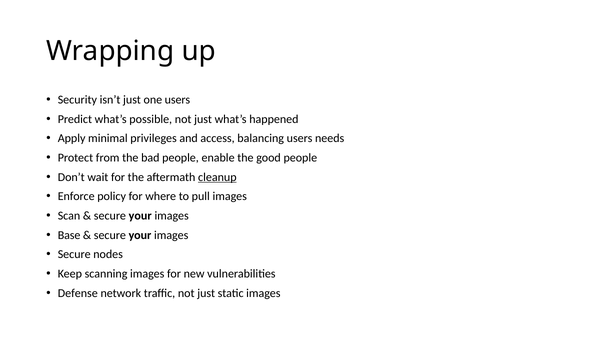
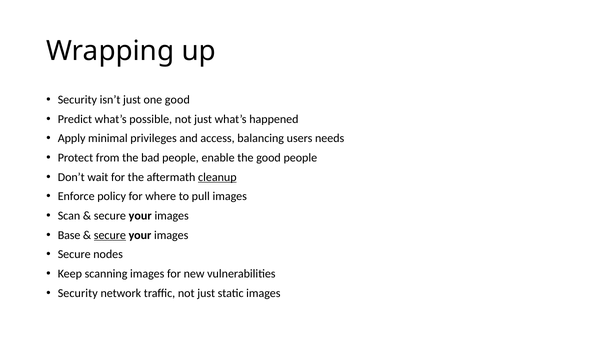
one users: users -> good
secure at (110, 235) underline: none -> present
Defense at (78, 293): Defense -> Security
